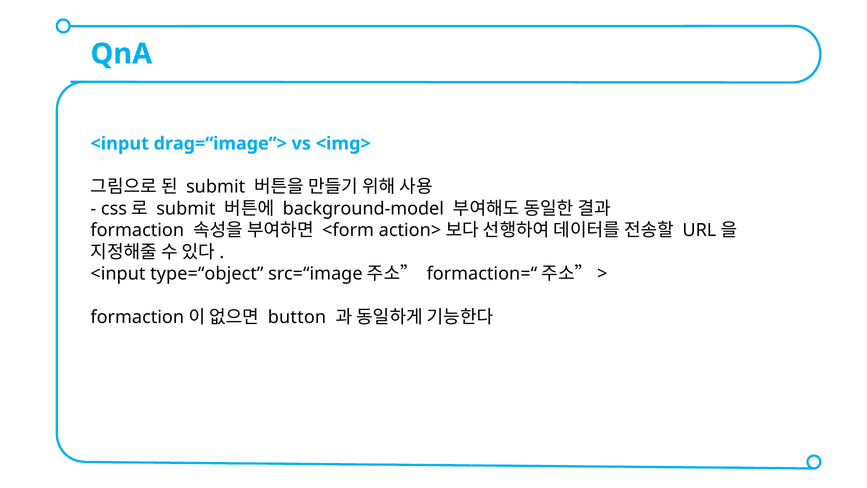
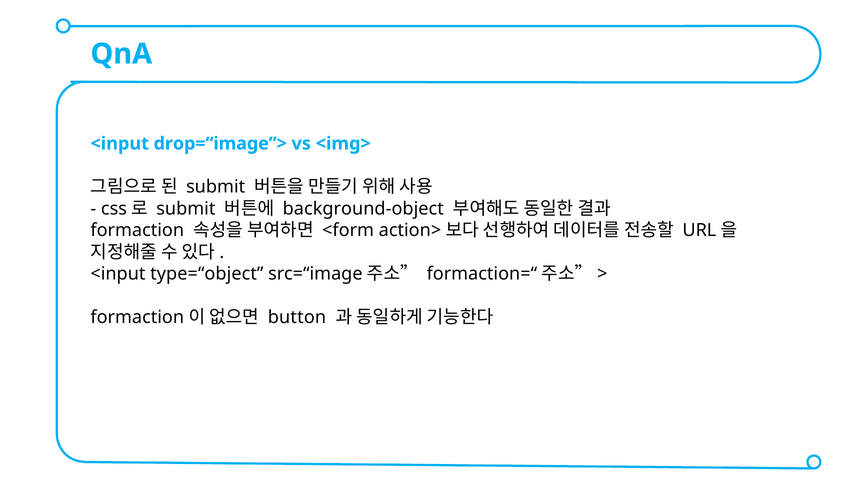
drag=“image”>: drag=“image”> -> drop=“image”>
background-model: background-model -> background-object
